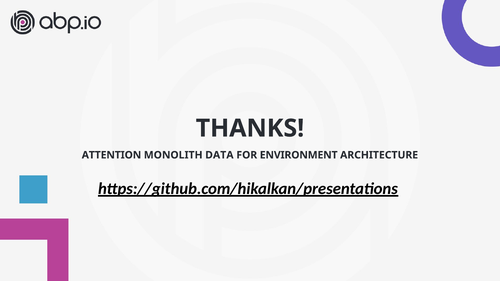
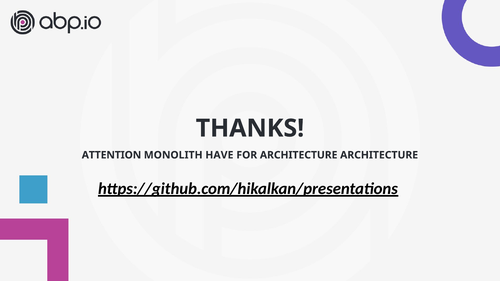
DATA: DATA -> HAVE
FOR ENVIRONMENT: ENVIRONMENT -> ARCHITECTURE
